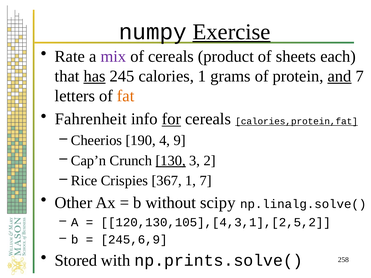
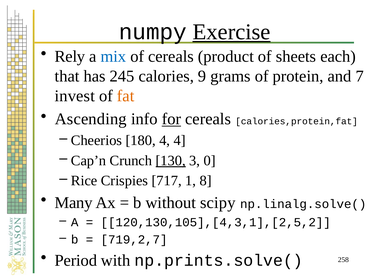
Rate: Rate -> Rely
mix colour: purple -> blue
has underline: present -> none
calories 1: 1 -> 9
and underline: present -> none
letters: letters -> invest
Fahrenheit: Fahrenheit -> Ascending
calories,protein,fat underline: present -> none
190: 190 -> 180
4 9: 9 -> 4
2: 2 -> 0
367: 367 -> 717
1 7: 7 -> 8
Other: Other -> Many
245,6,9: 245,6,9 -> 719,2,7
Stored: Stored -> Period
